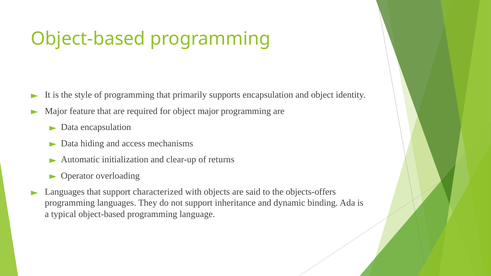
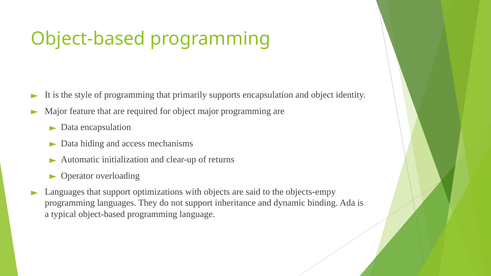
characterized: characterized -> optimizations
objects-offers: objects-offers -> objects-empy
